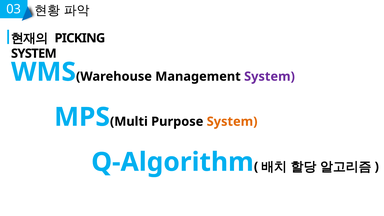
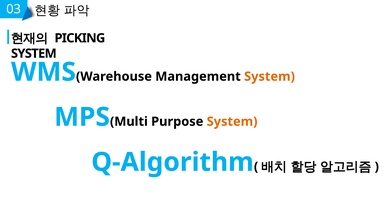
System at (269, 76) colour: purple -> orange
